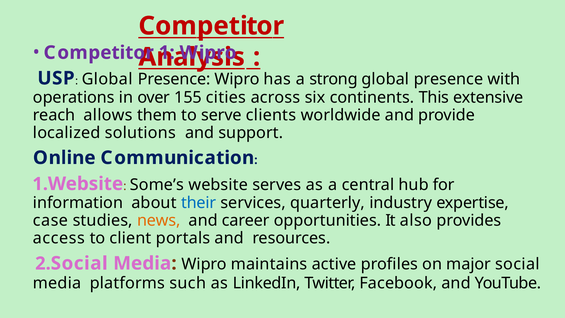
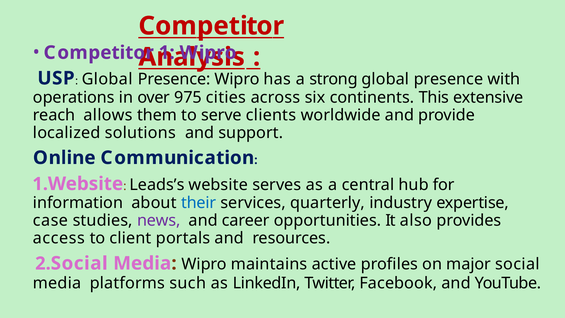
155: 155 -> 975
Some’s: Some’s -> Leads’s
news colour: orange -> purple
